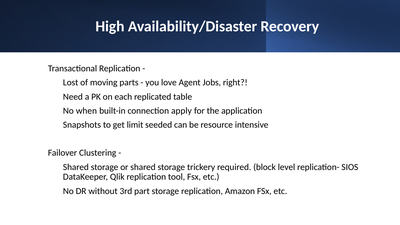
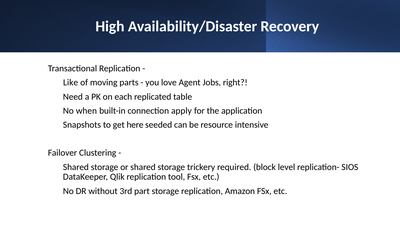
Lost: Lost -> Like
limit: limit -> here
